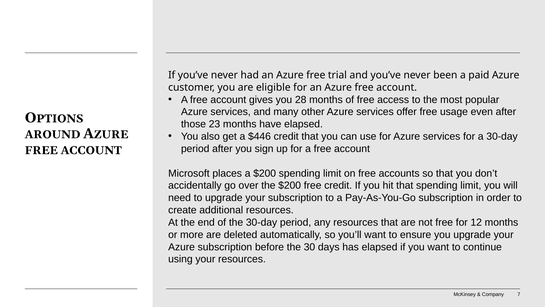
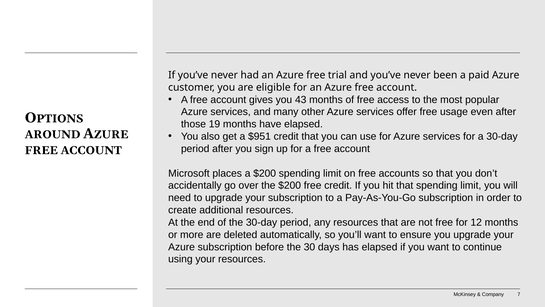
28: 28 -> 43
23: 23 -> 19
$446: $446 -> $951
